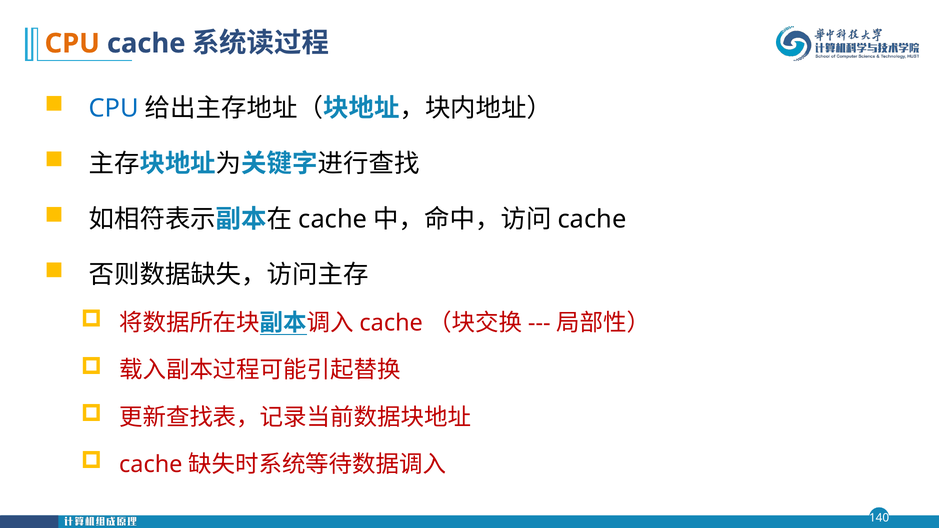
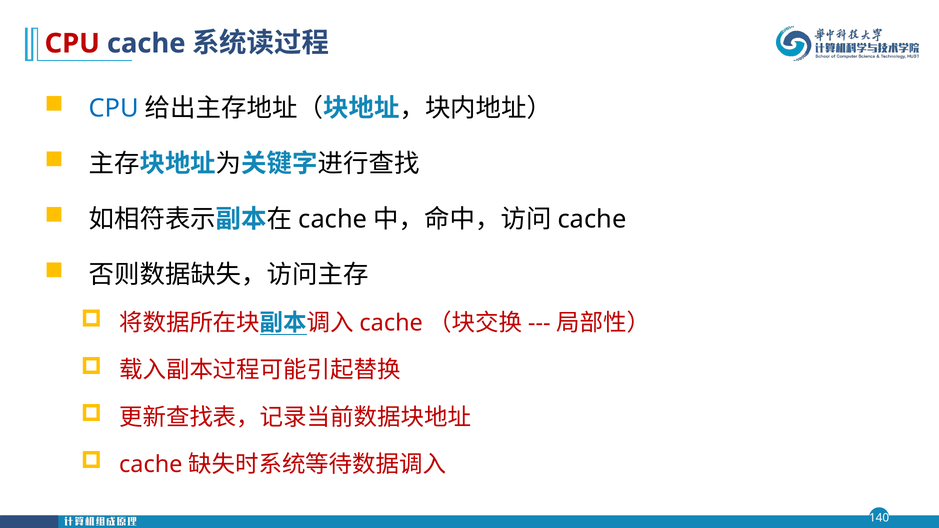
CPU at (72, 43) colour: orange -> red
